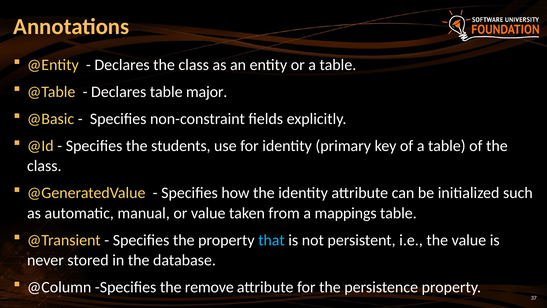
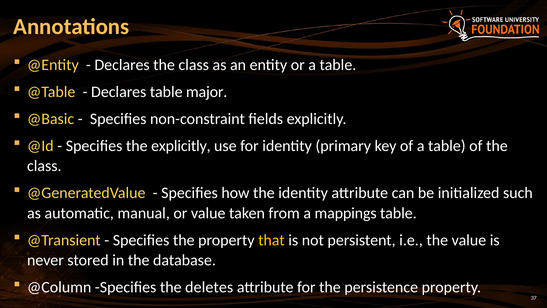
the students: students -> explicitly
that colour: light blue -> yellow
remove: remove -> deletes
